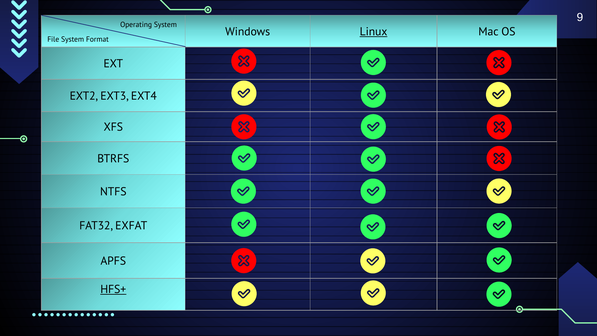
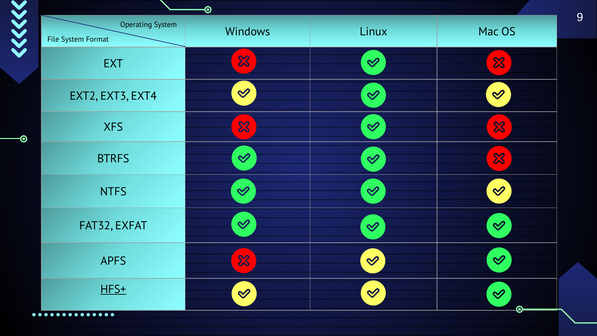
Linux underline: present -> none
